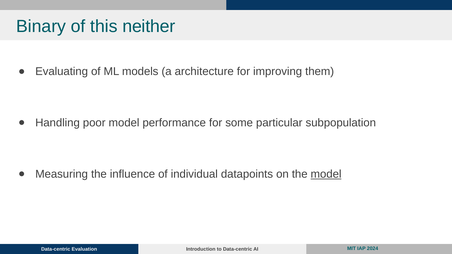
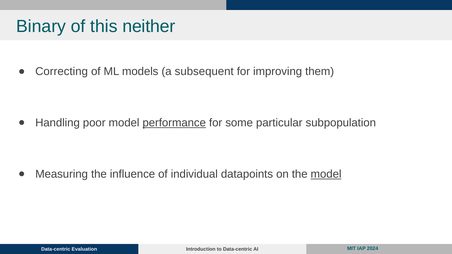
Evaluating: Evaluating -> Correcting
architecture: architecture -> subsequent
performance underline: none -> present
